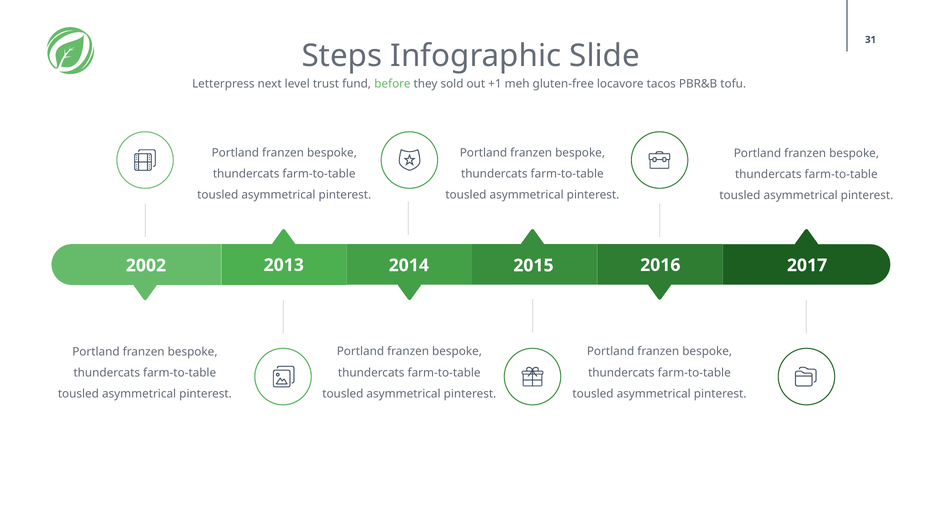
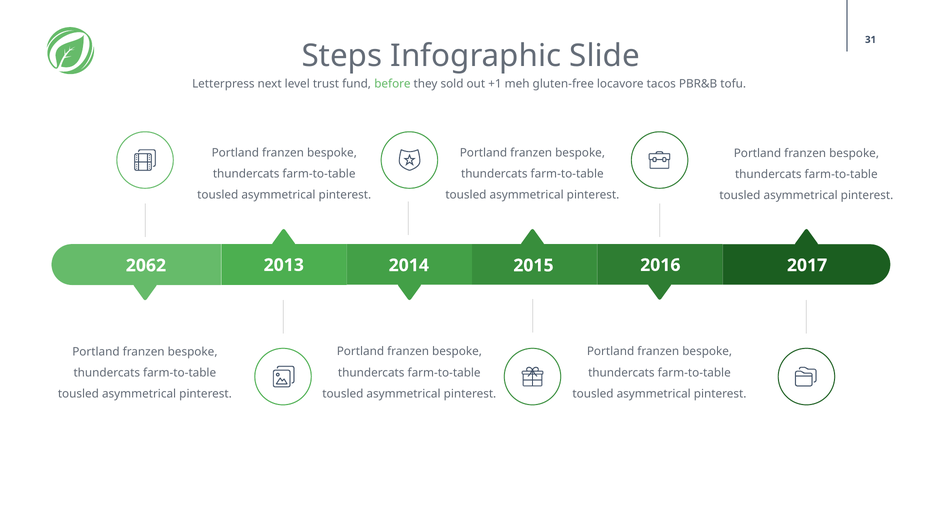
2002: 2002 -> 2062
